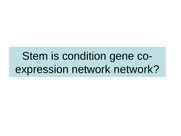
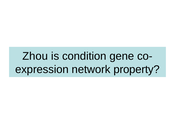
Stem: Stem -> Zhou
network network: network -> property
